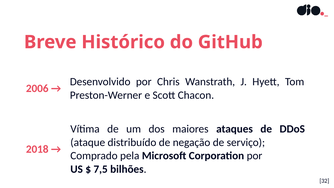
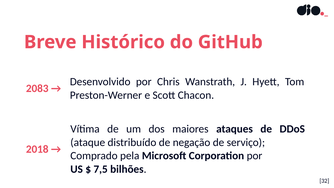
2006: 2006 -> 2083
